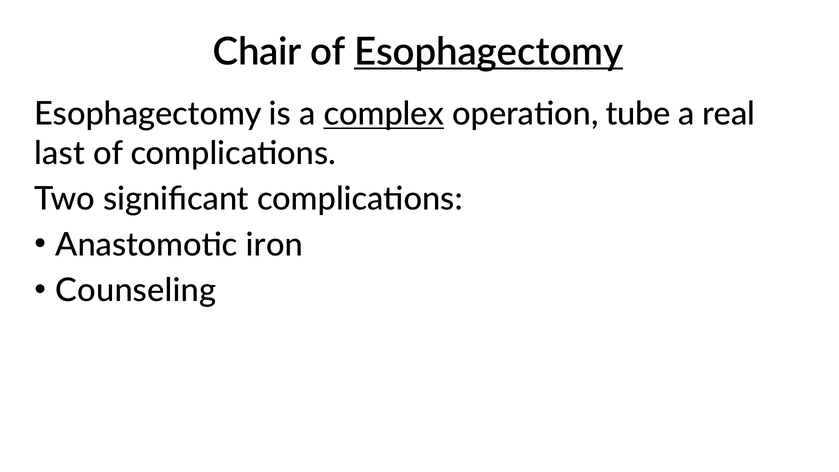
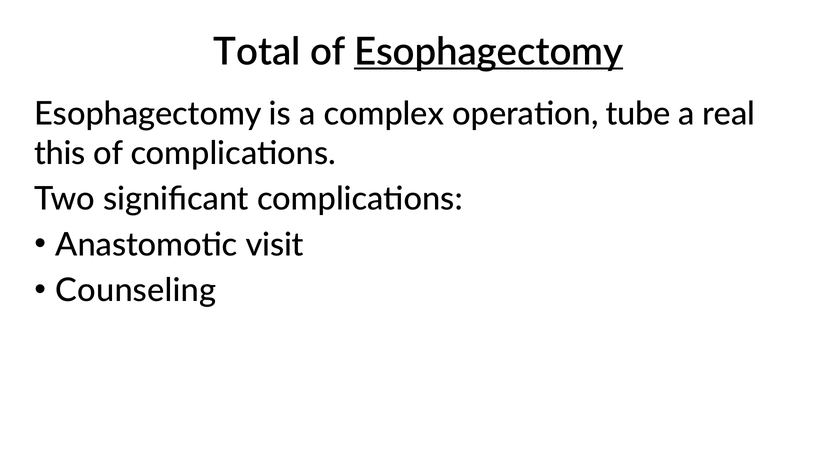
Chair: Chair -> Total
complex underline: present -> none
last: last -> this
iron: iron -> visit
